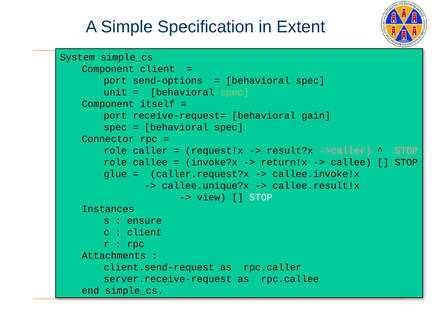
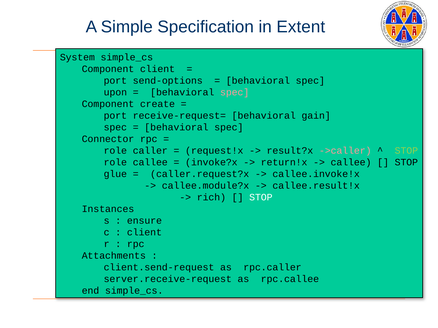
unit: unit -> upon
spec at (235, 92) colour: light green -> pink
itself: itself -> create
STOP at (406, 151) colour: pink -> light green
callee.unique?x: callee.unique?x -> callee.module?x
view: view -> rich
